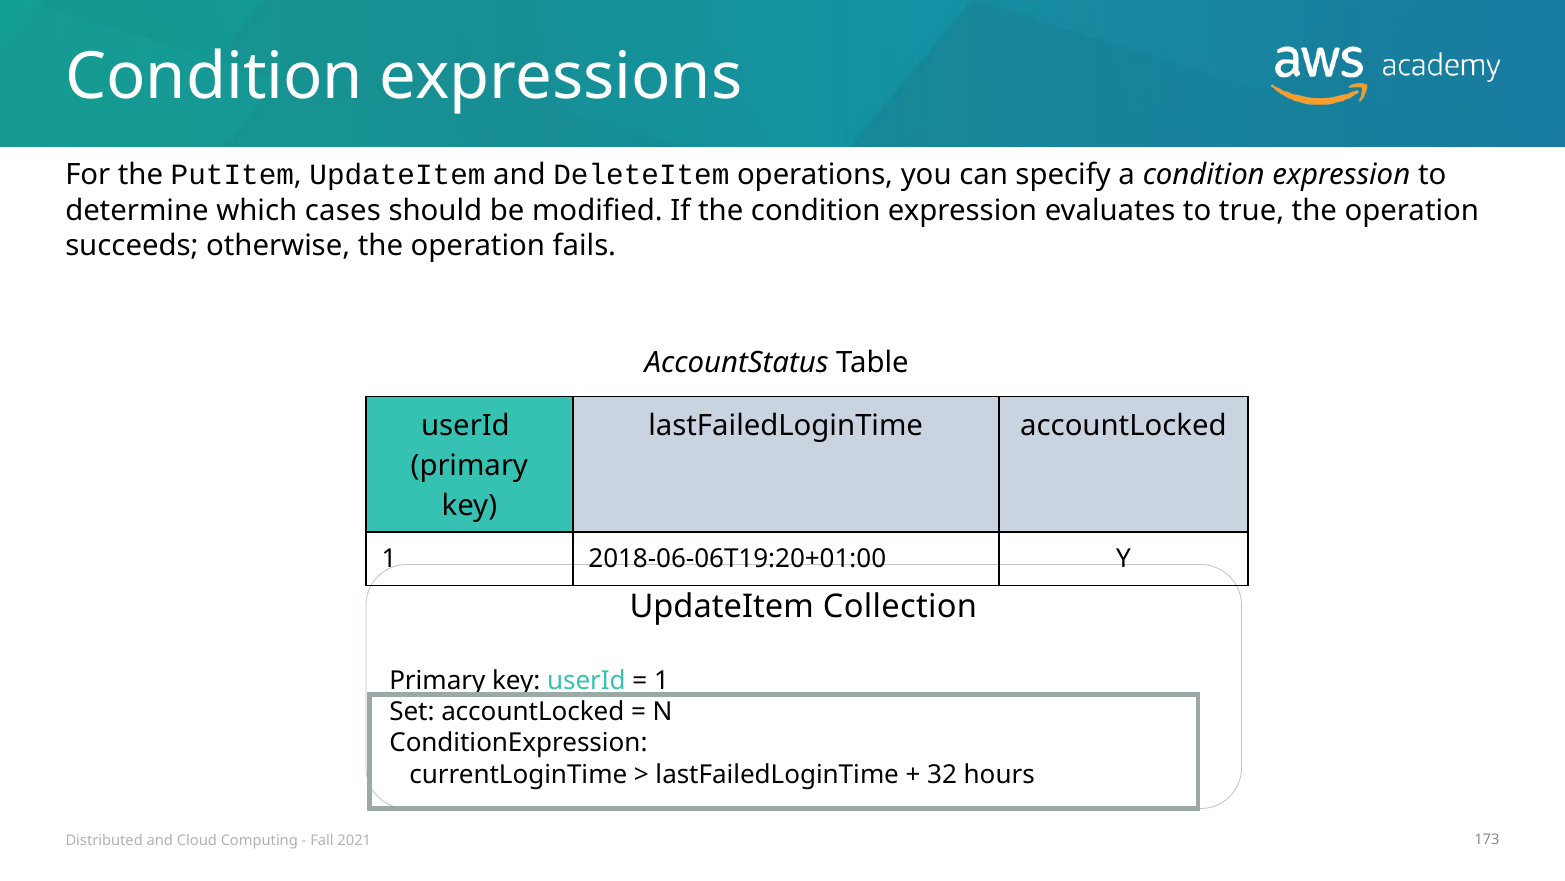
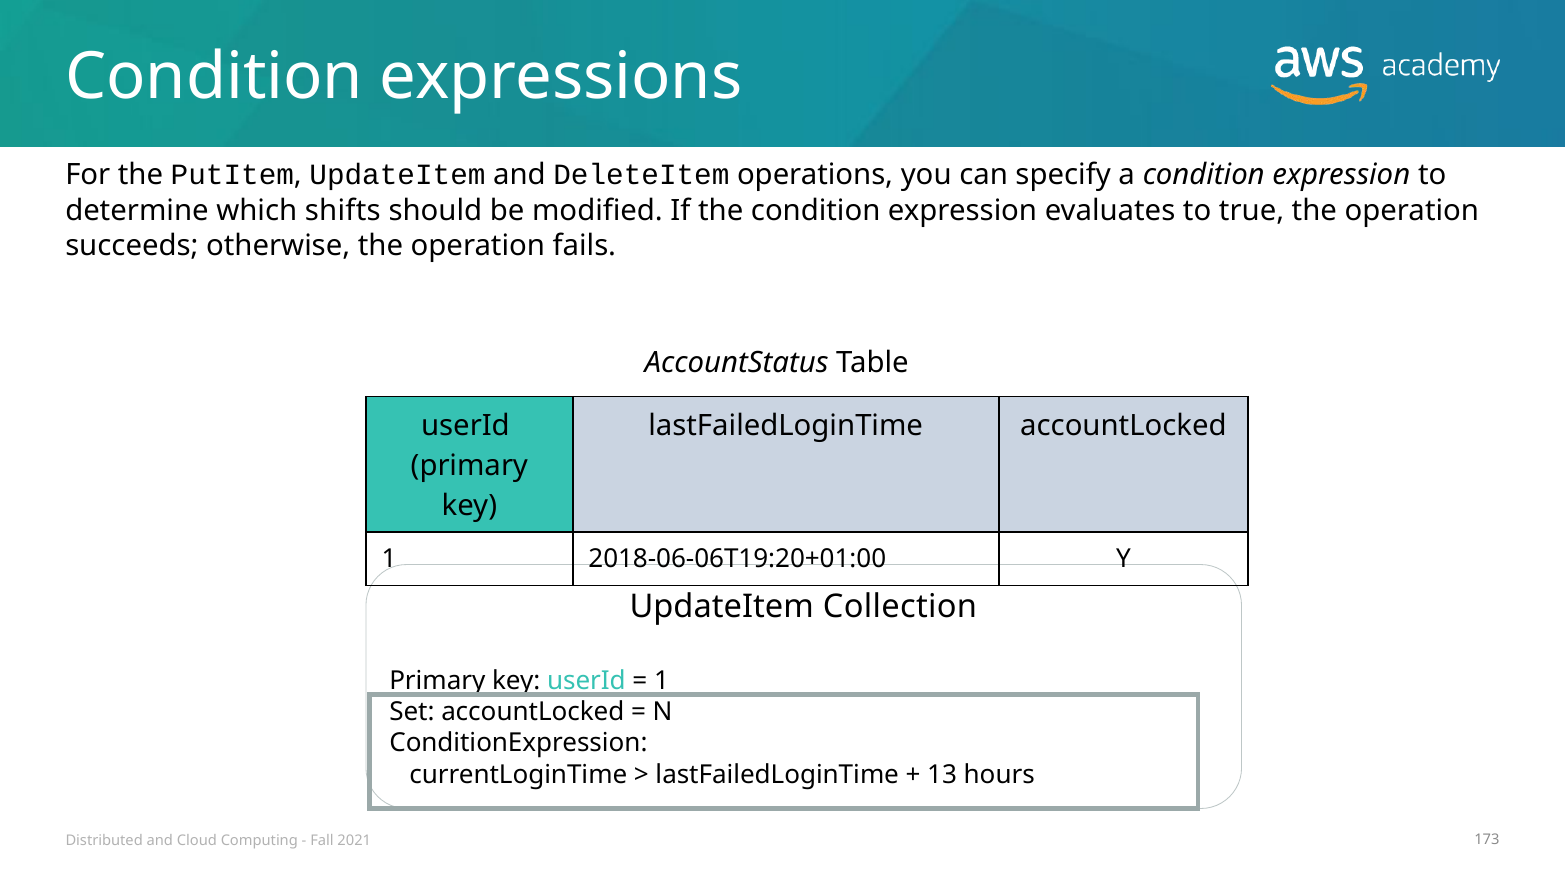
cases: cases -> shifts
32: 32 -> 13
